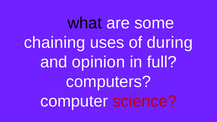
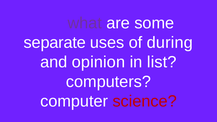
what colour: black -> purple
chaining: chaining -> separate
full: full -> list
